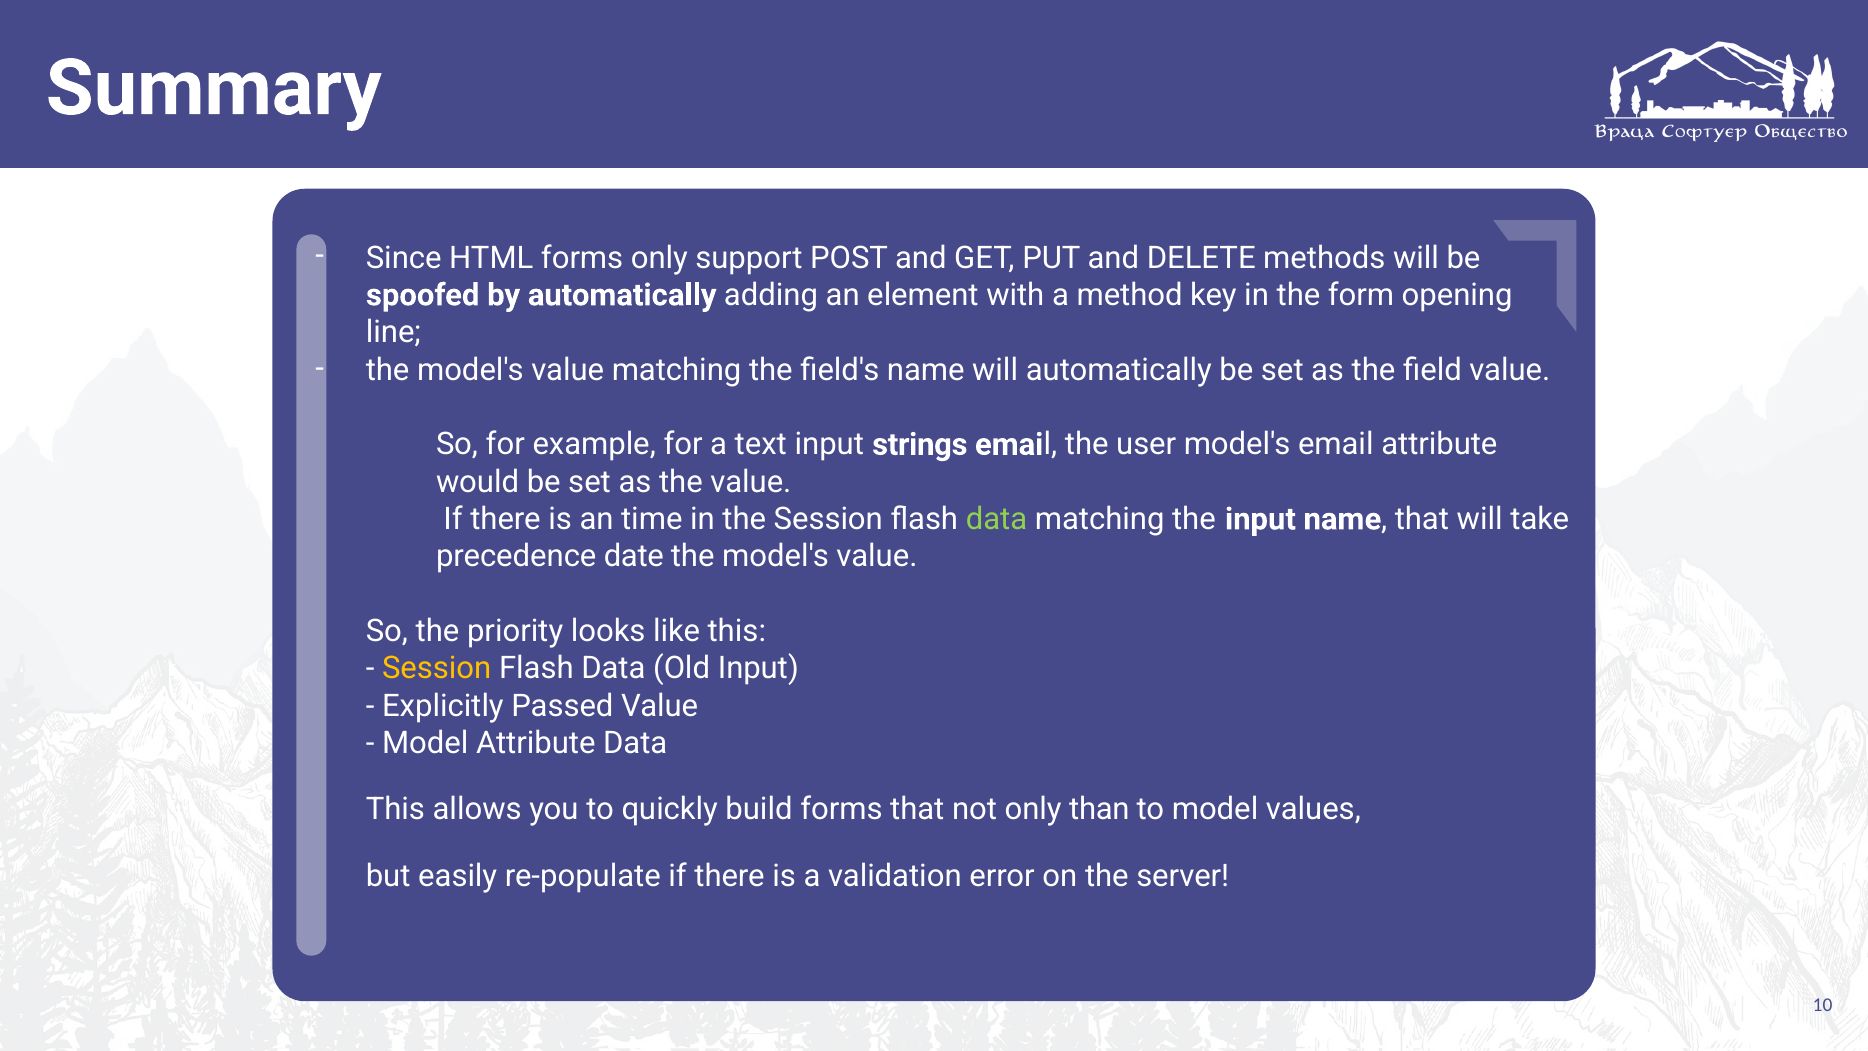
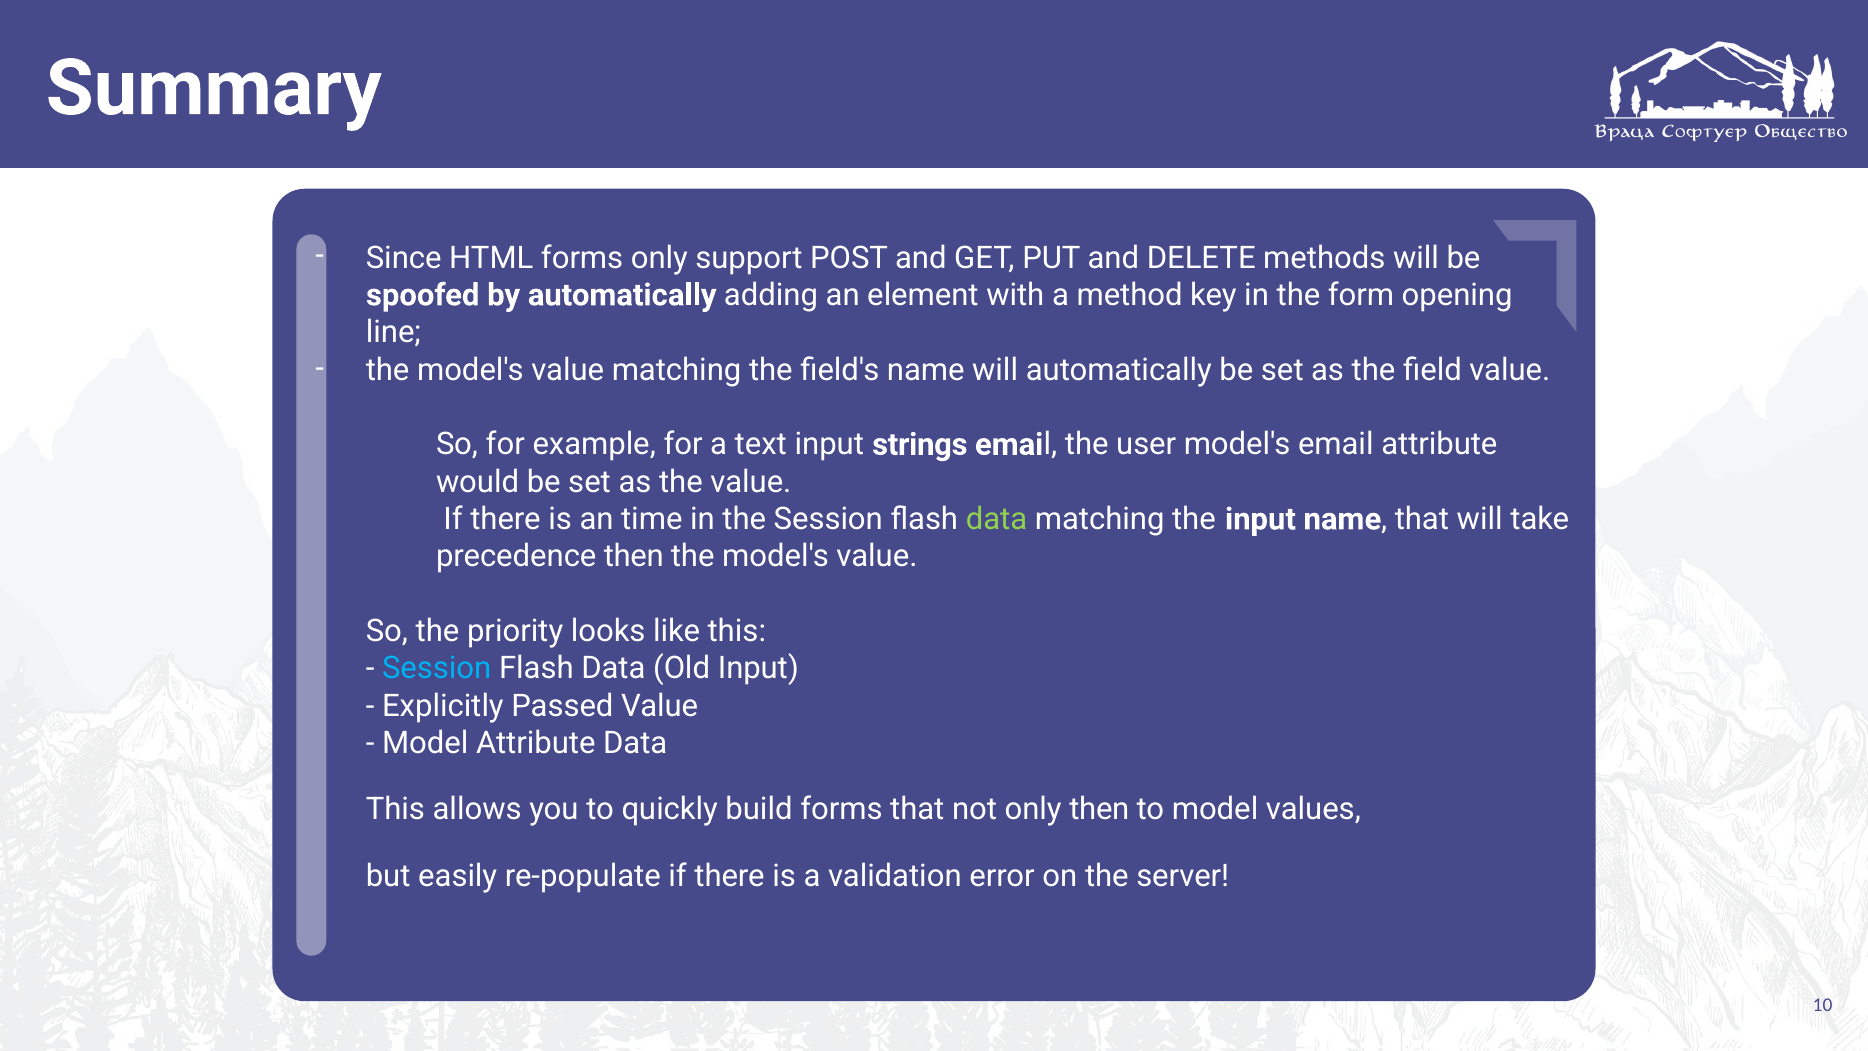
precedence date: date -> then
Session at (437, 668) colour: yellow -> light blue
only than: than -> then
